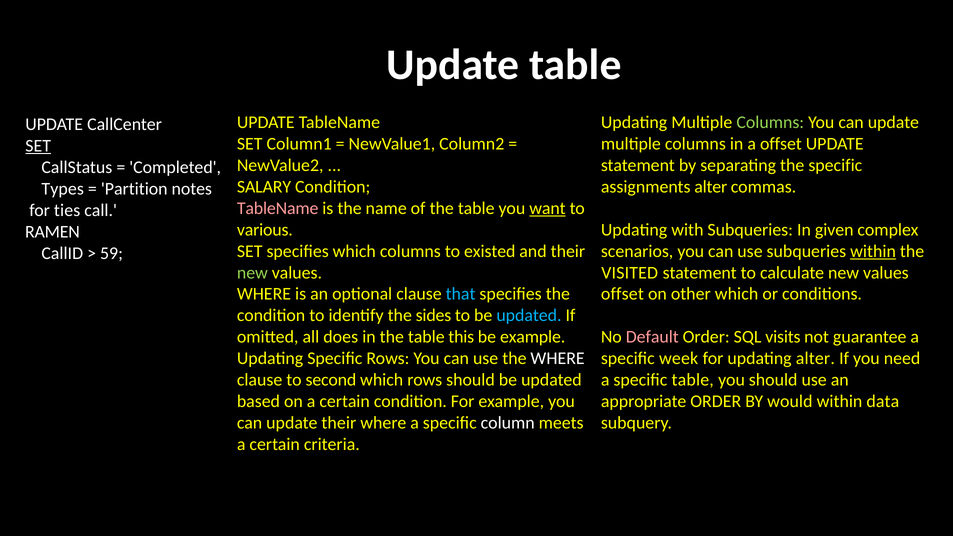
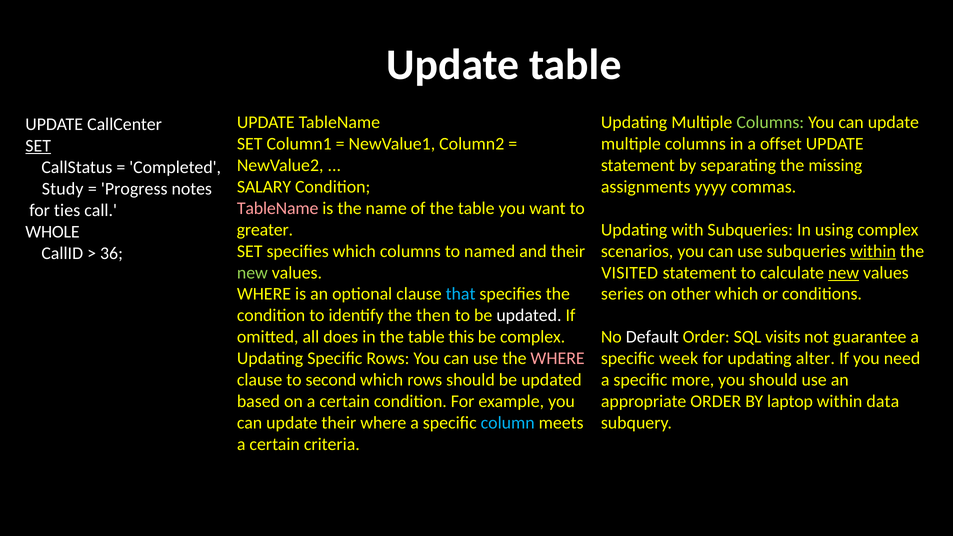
the specific: specific -> missing
assignments alter: alter -> yyyy
Types: Types -> Study
Partition: Partition -> Progress
want underline: present -> none
various: various -> greater
given: given -> using
RAMEN: RAMEN -> WHOLE
existed: existed -> named
59: 59 -> 36
new at (844, 273) underline: none -> present
offset at (622, 294): offset -> series
sides: sides -> then
updated at (529, 316) colour: light blue -> white
be example: example -> complex
Default colour: pink -> white
WHERE at (558, 358) colour: white -> pink
specific table: table -> more
would: would -> laptop
column colour: white -> light blue
